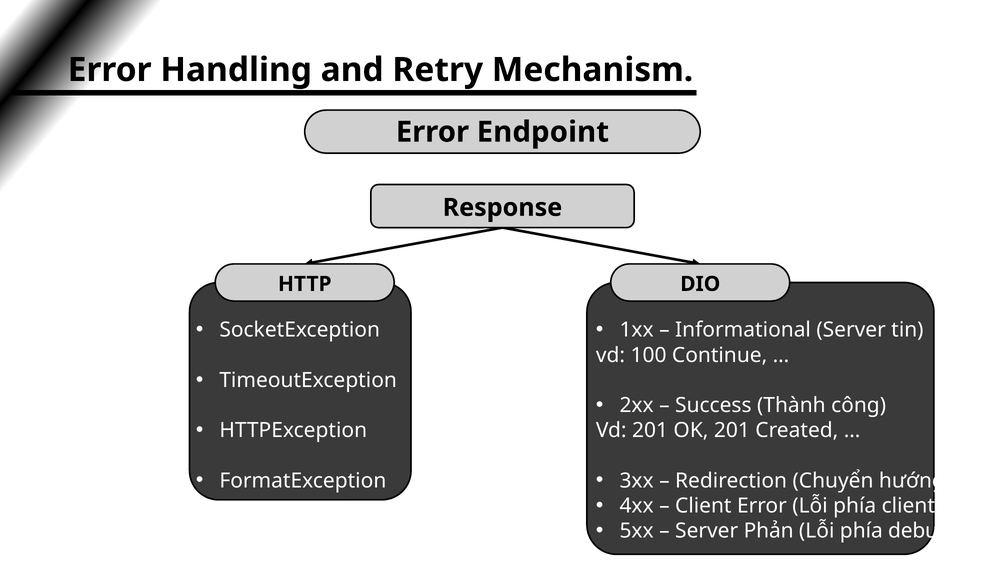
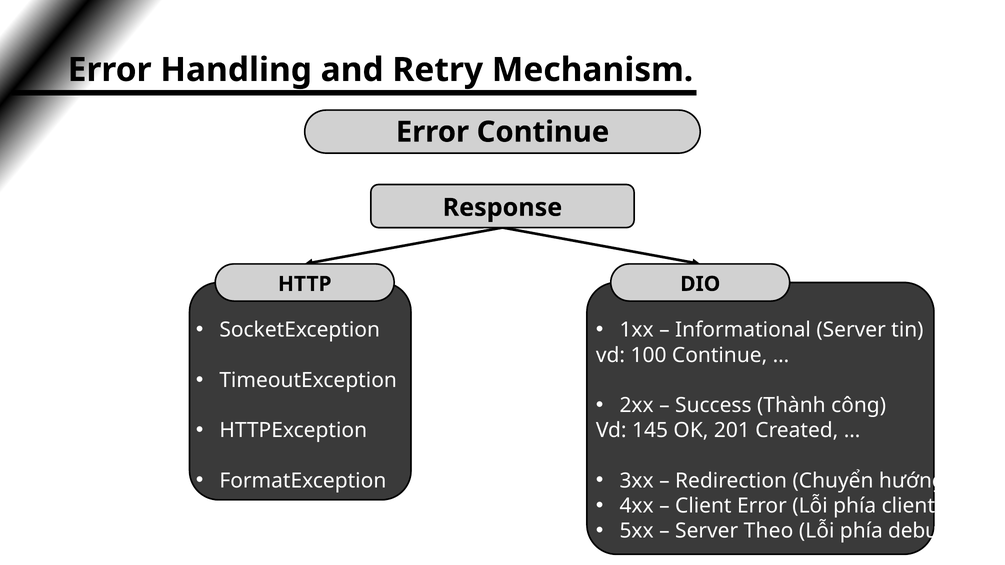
Error Endpoint: Endpoint -> Continue
Vd 201: 201 -> 145
Phản: Phản -> Theo
